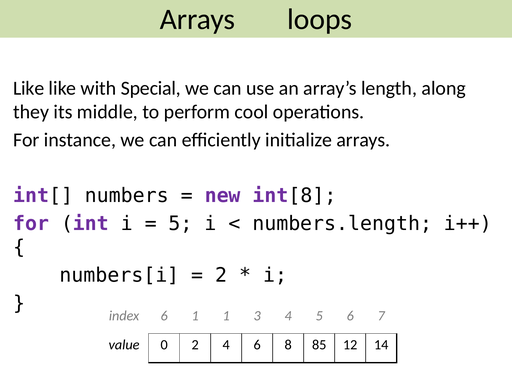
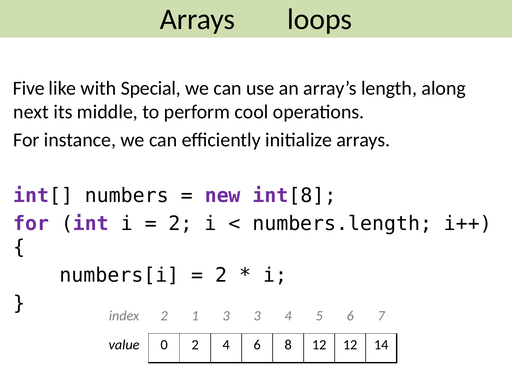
Like at (29, 88): Like -> Five
they: they -> next
5 at (181, 224): 5 -> 2
index 6: 6 -> 2
1 1: 1 -> 3
8 85: 85 -> 12
